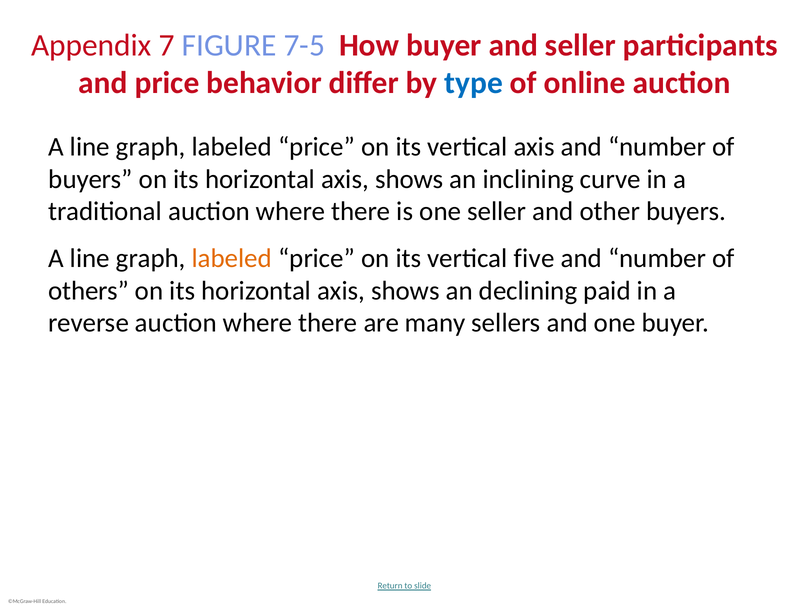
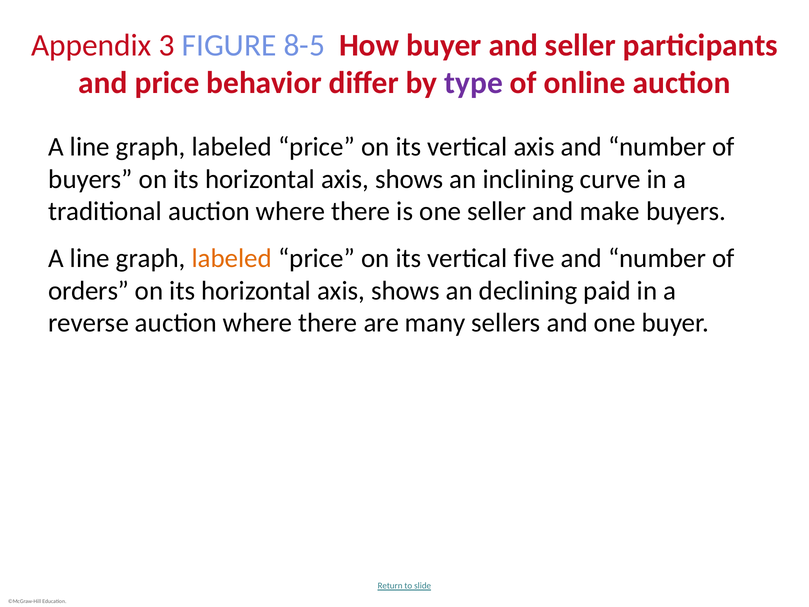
7: 7 -> 3
7-5: 7-5 -> 8-5
type colour: blue -> purple
other: other -> make
others: others -> orders
